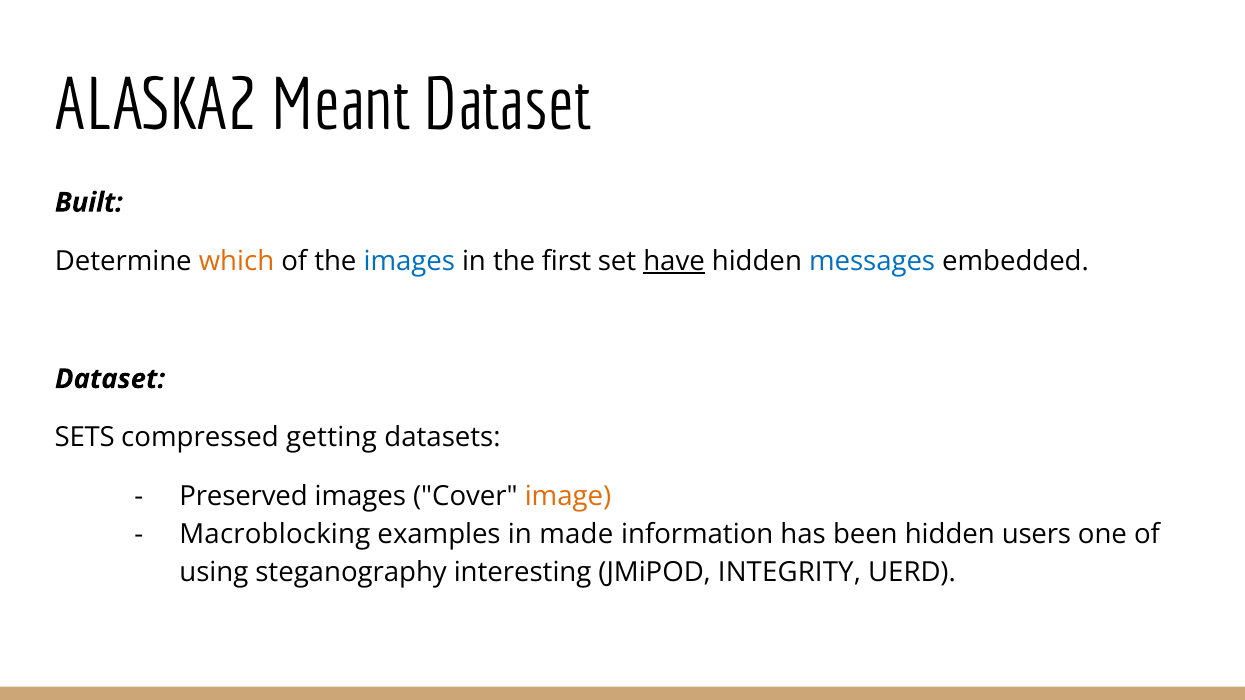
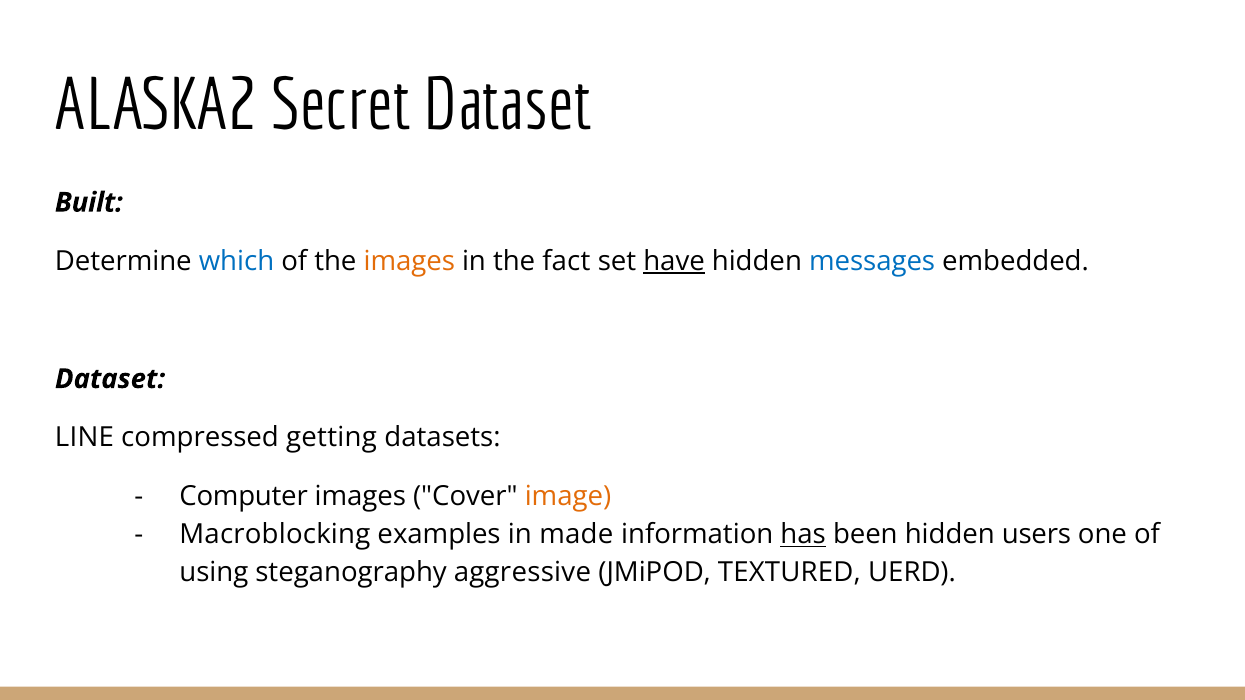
Meant: Meant -> Secret
which colour: orange -> blue
images at (409, 261) colour: blue -> orange
first: first -> fact
SETS: SETS -> LINE
Preserved: Preserved -> Computer
has underline: none -> present
interesting: interesting -> aggressive
INTEGRITY: INTEGRITY -> TEXTURED
